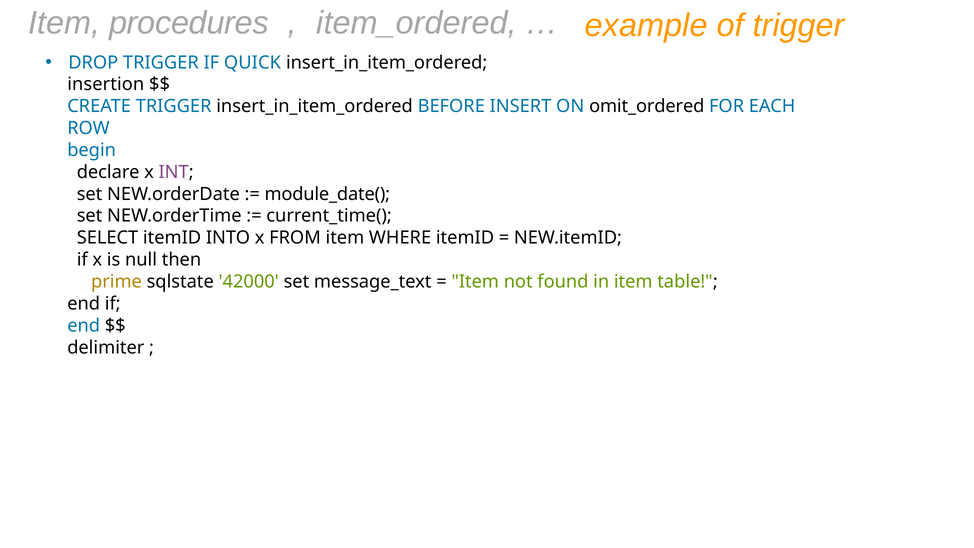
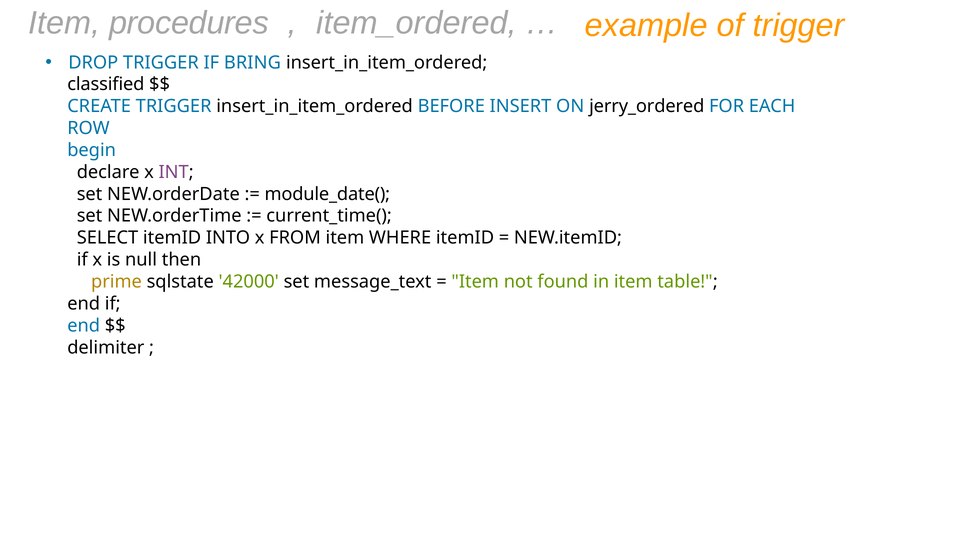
QUICK: QUICK -> BRING
insertion: insertion -> classified
omit_ordered: omit_ordered -> jerry_ordered
